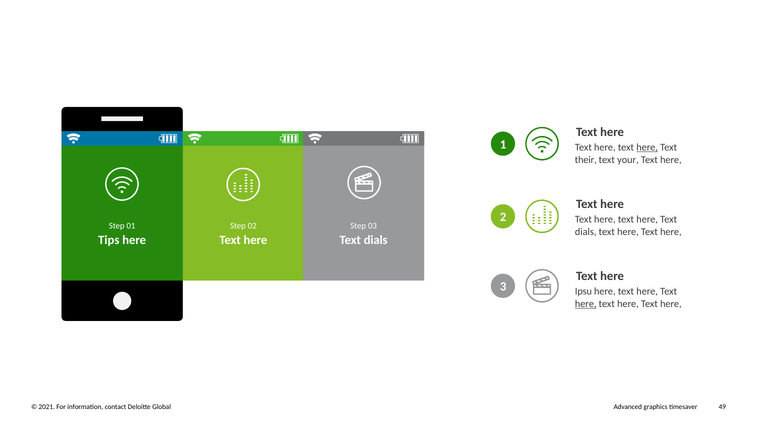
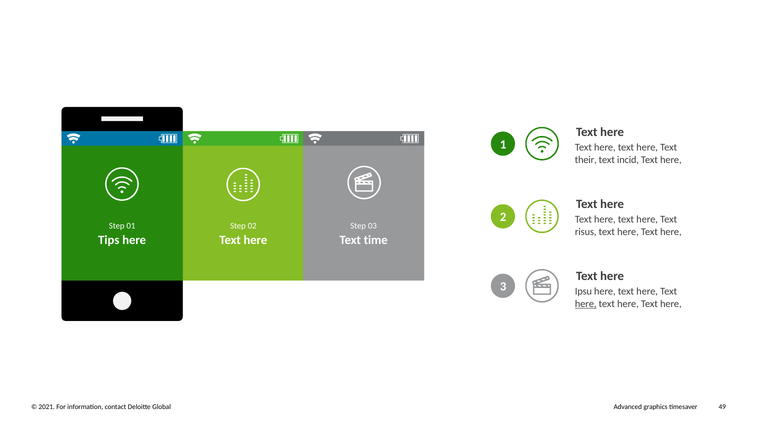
here at (647, 147) underline: present -> none
your: your -> incid
dials at (586, 232): dials -> risus
dials at (376, 240): dials -> time
